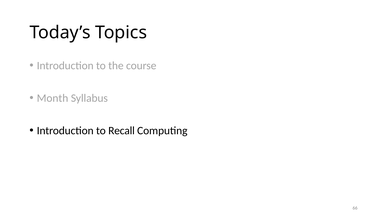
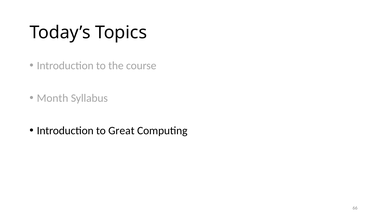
Recall: Recall -> Great
